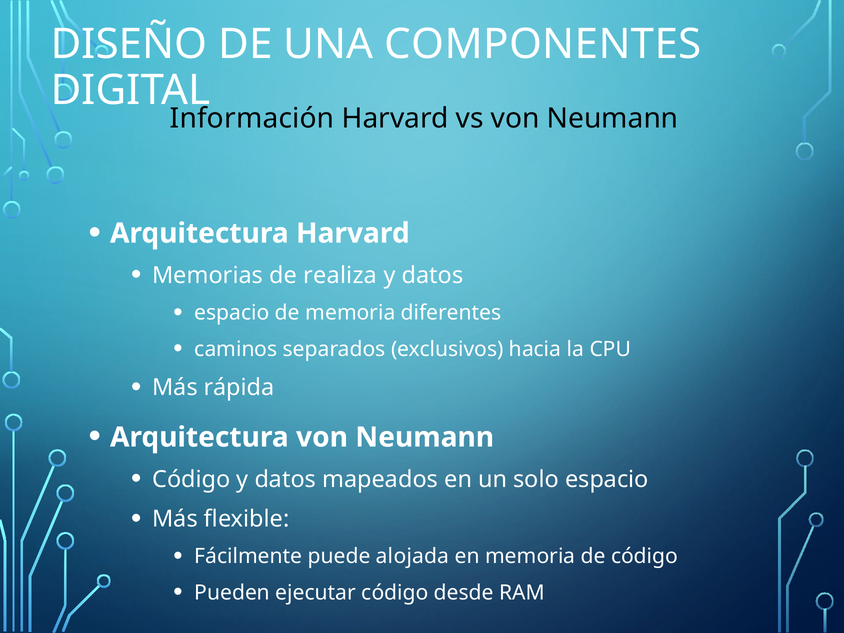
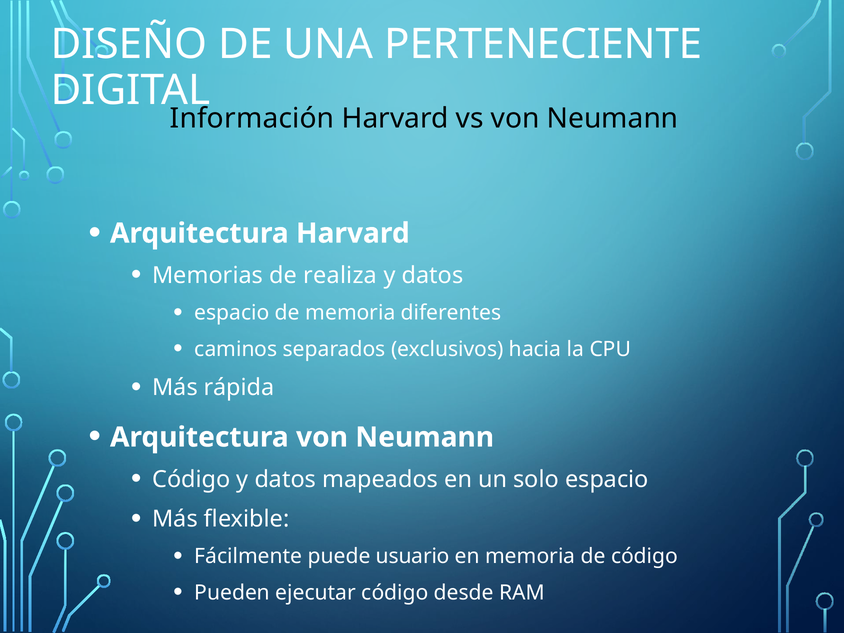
COMPONENTES: COMPONENTES -> PERTENECIENTE
alojada: alojada -> usuario
